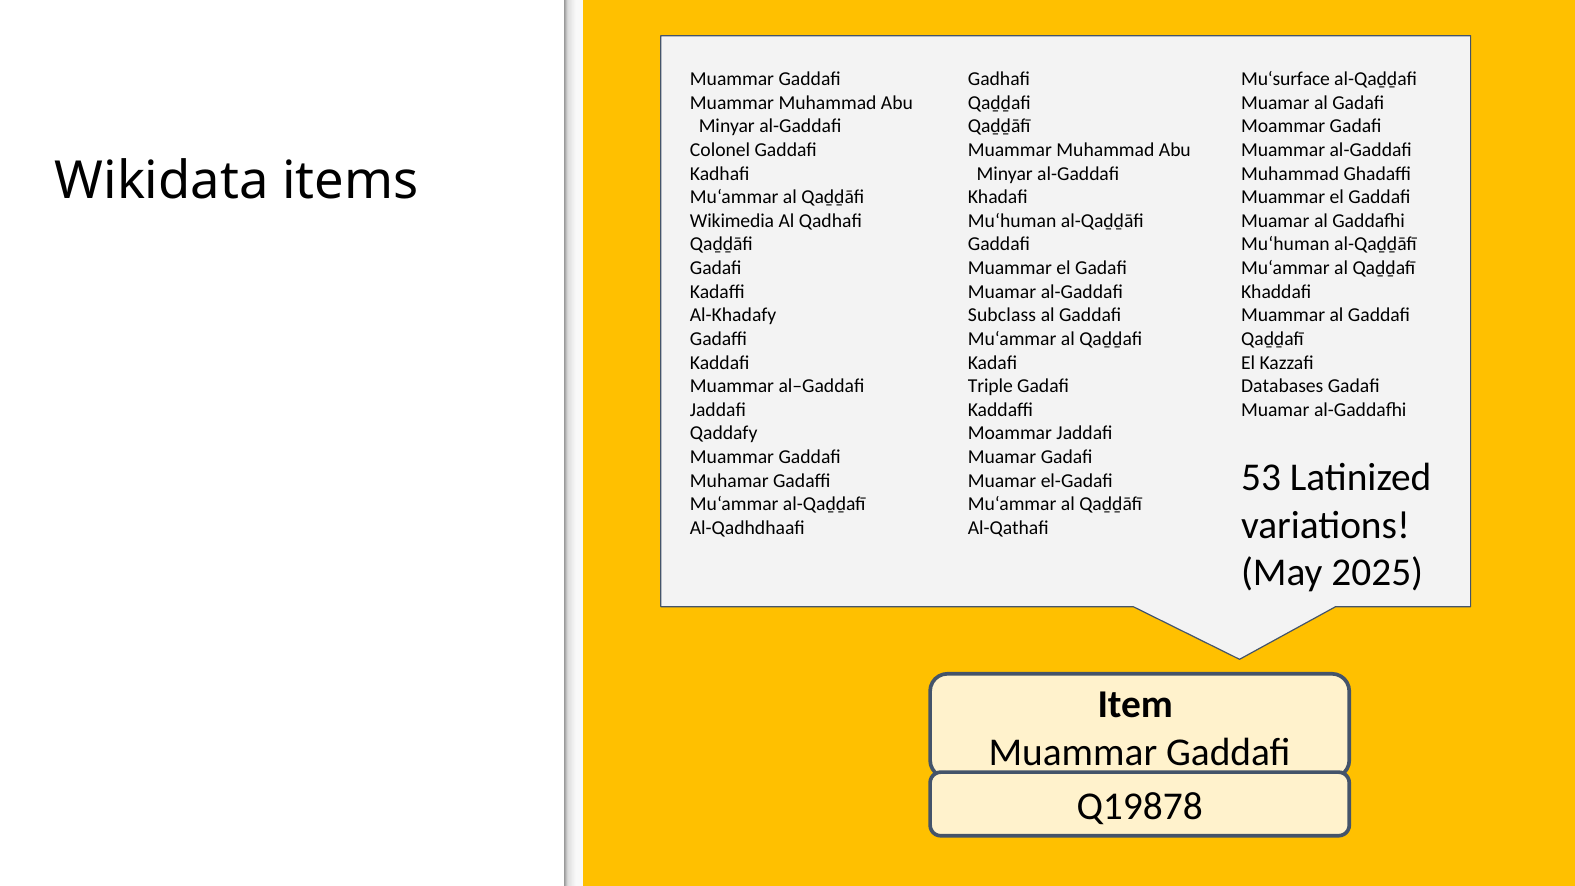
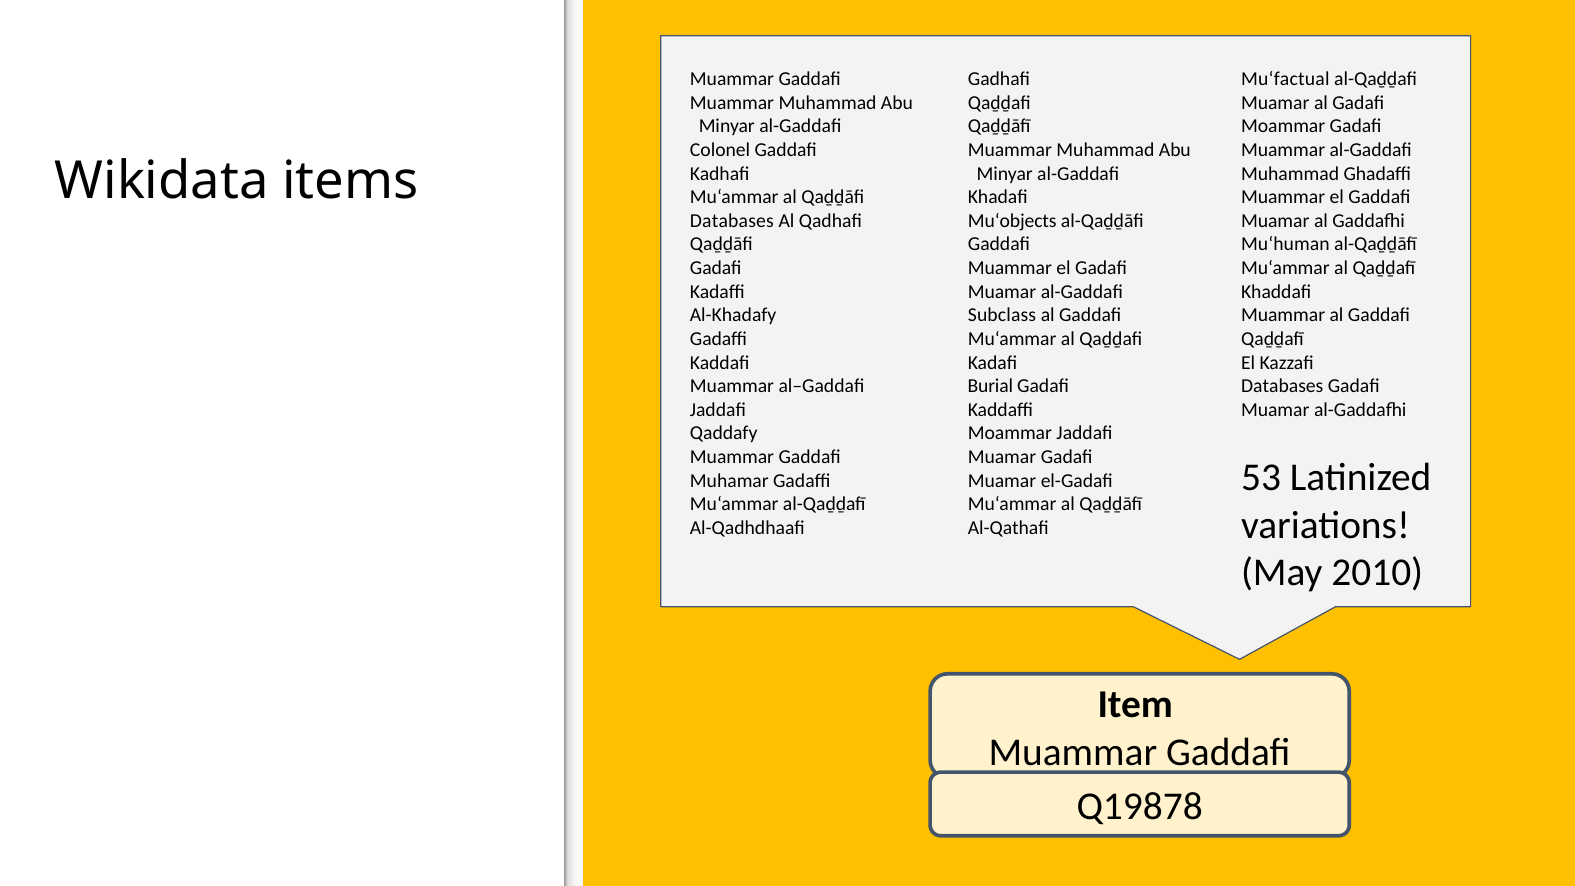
Mu‘surface: Mu‘surface -> Mu‘factual
Wikimedia at (732, 221): Wikimedia -> Databases
Mu‘human at (1012, 221): Mu‘human -> Mu‘objects
Triple: Triple -> Burial
2025: 2025 -> 2010
